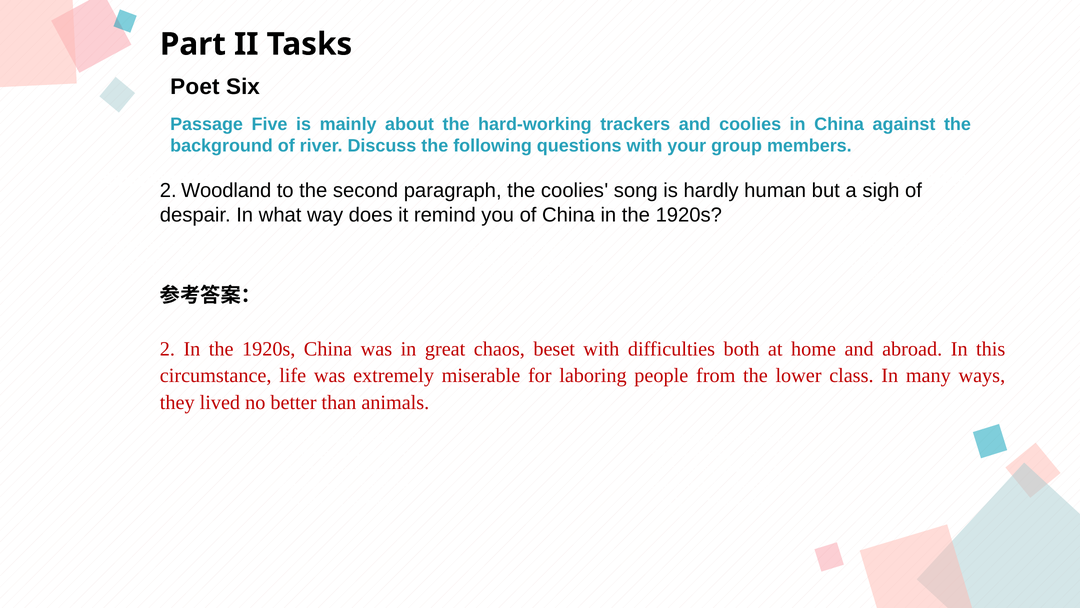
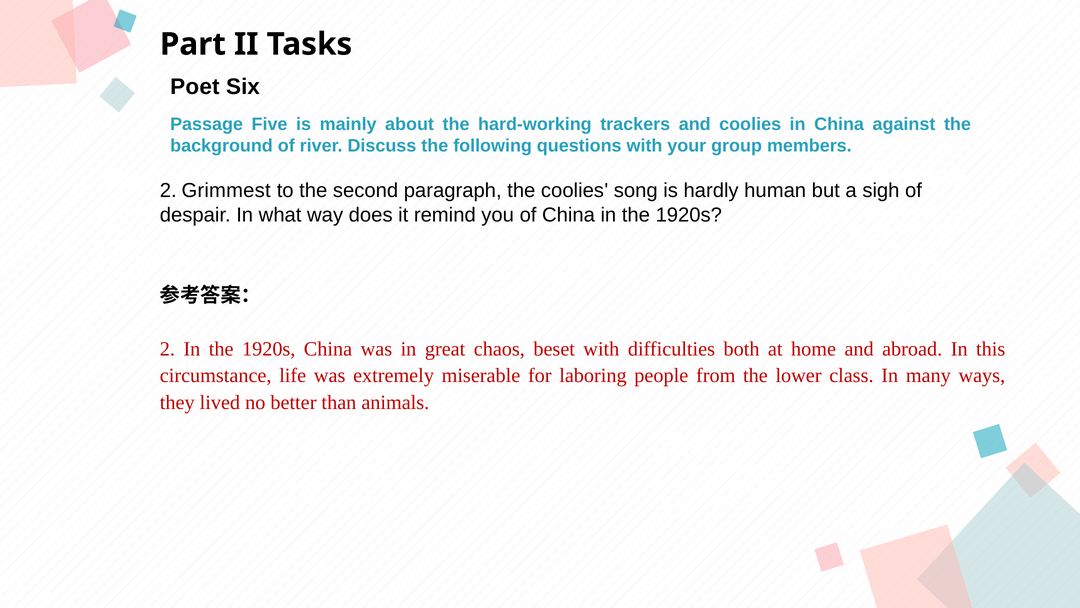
Woodland: Woodland -> Grimmest
